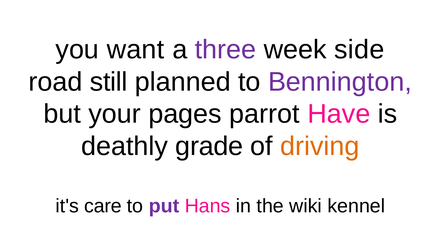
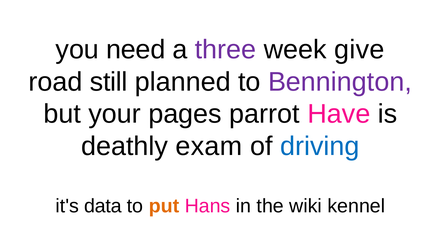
want: want -> need
side: side -> give
grade: grade -> exam
driving colour: orange -> blue
care: care -> data
put colour: purple -> orange
